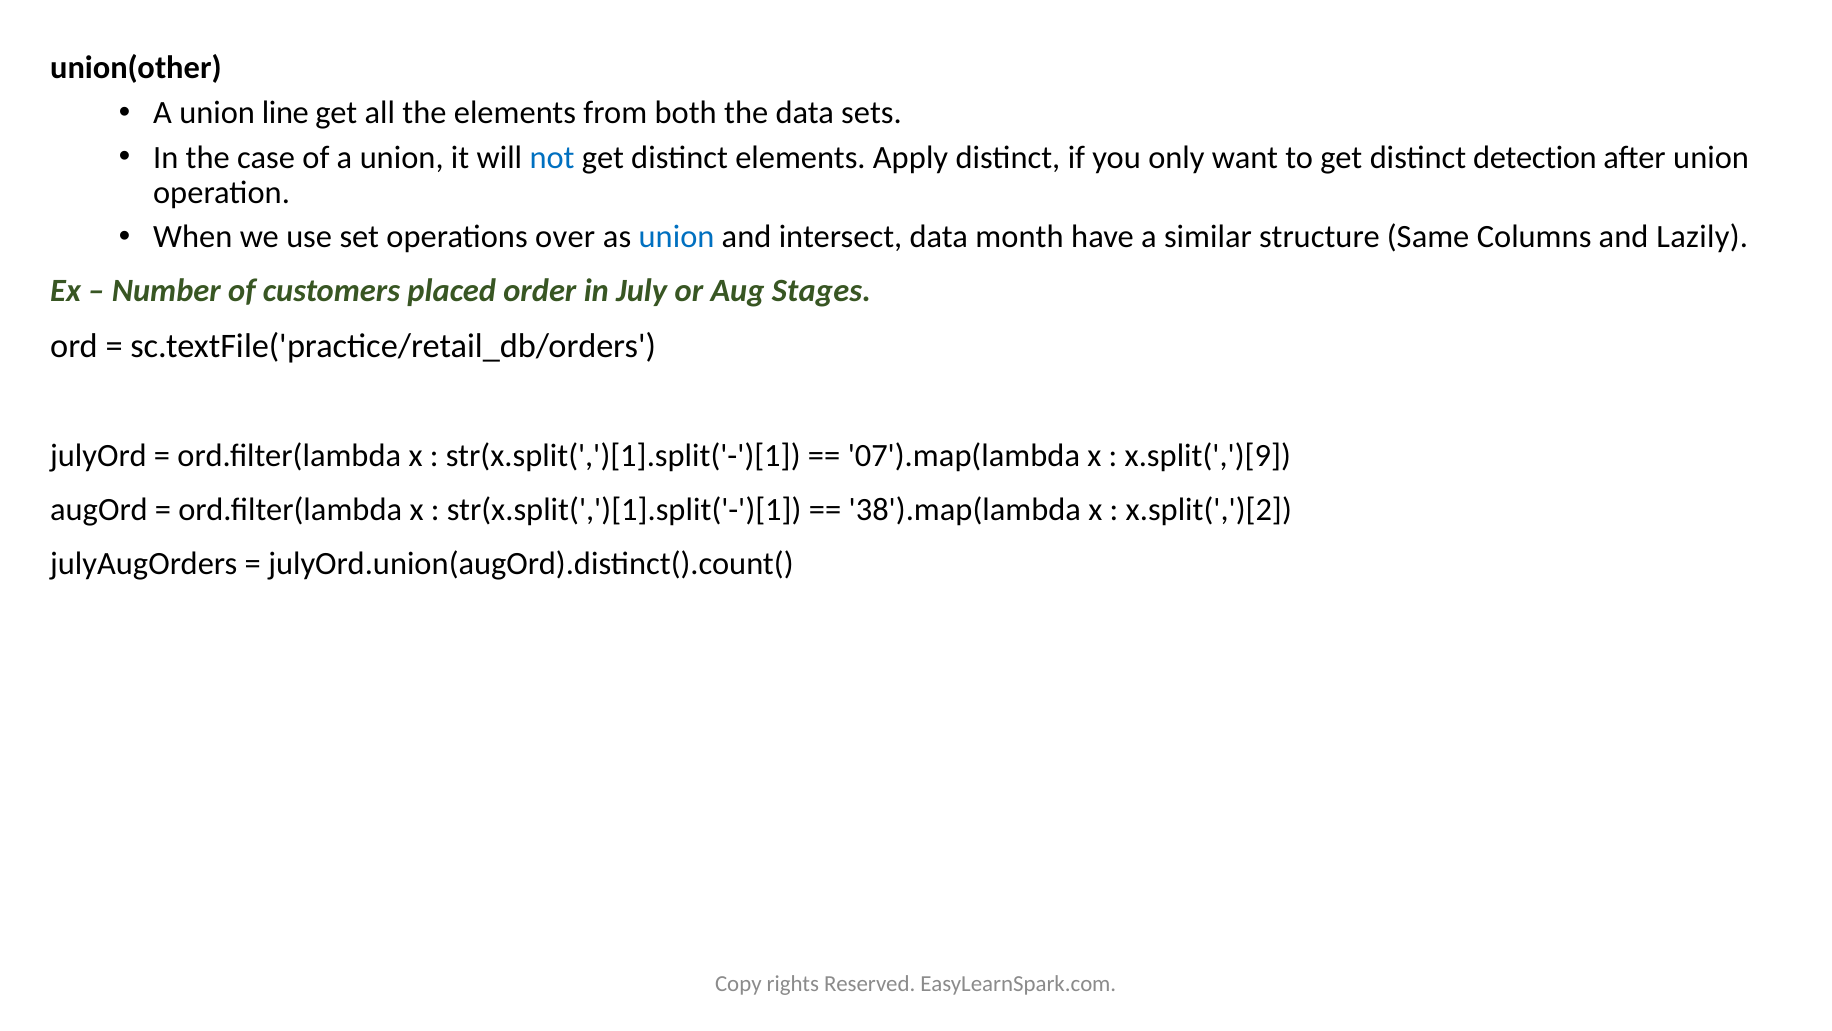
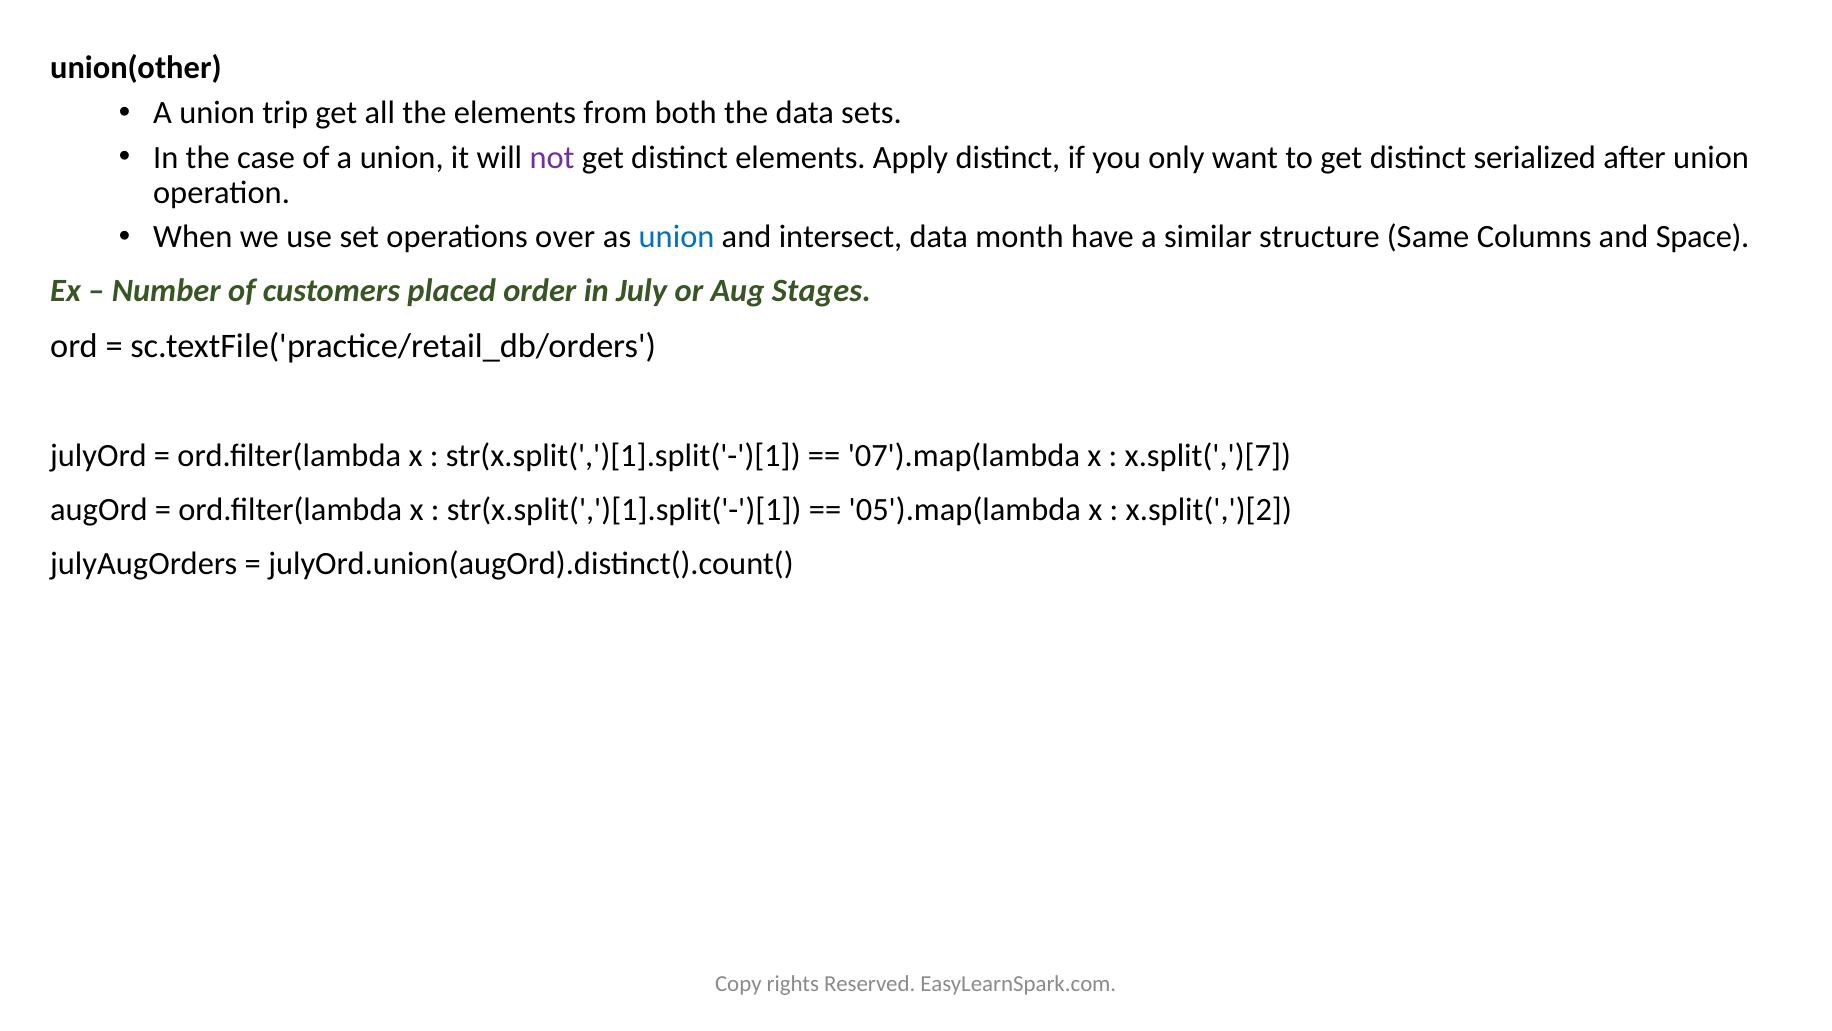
line: line -> trip
not colour: blue -> purple
detection: detection -> serialized
Lazily: Lazily -> Space
x.split(',')[9: x.split(',')[9 -> x.split(',')[7
38').map(lambda: 38').map(lambda -> 05').map(lambda
